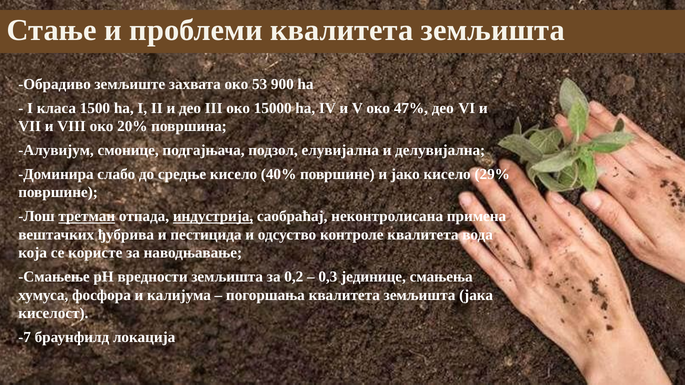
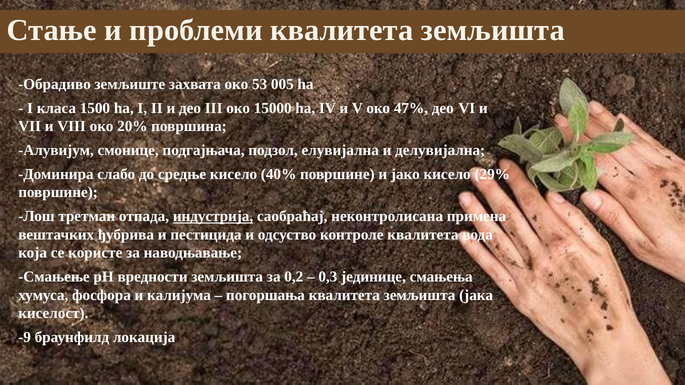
900: 900 -> 005
третман underline: present -> none
-7: -7 -> -9
